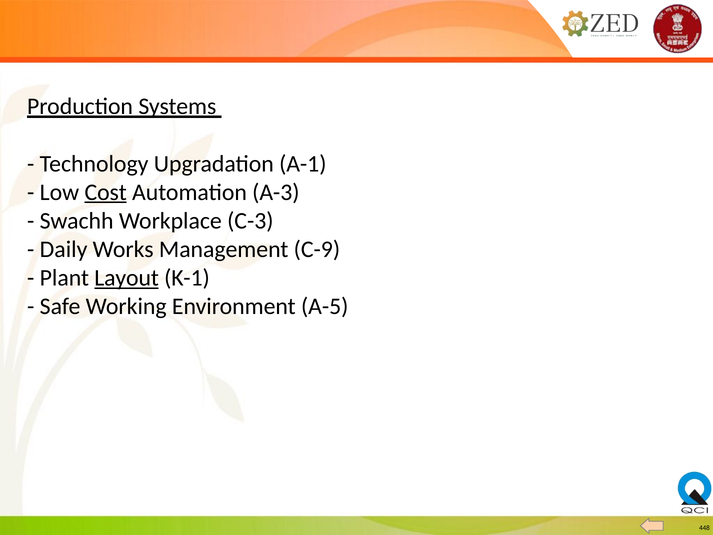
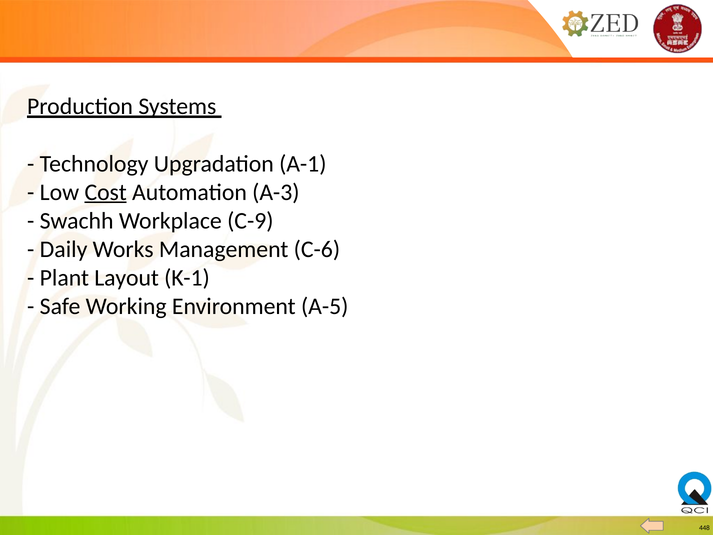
C-3: C-3 -> C-9
C-9: C-9 -> C-6
Layout underline: present -> none
